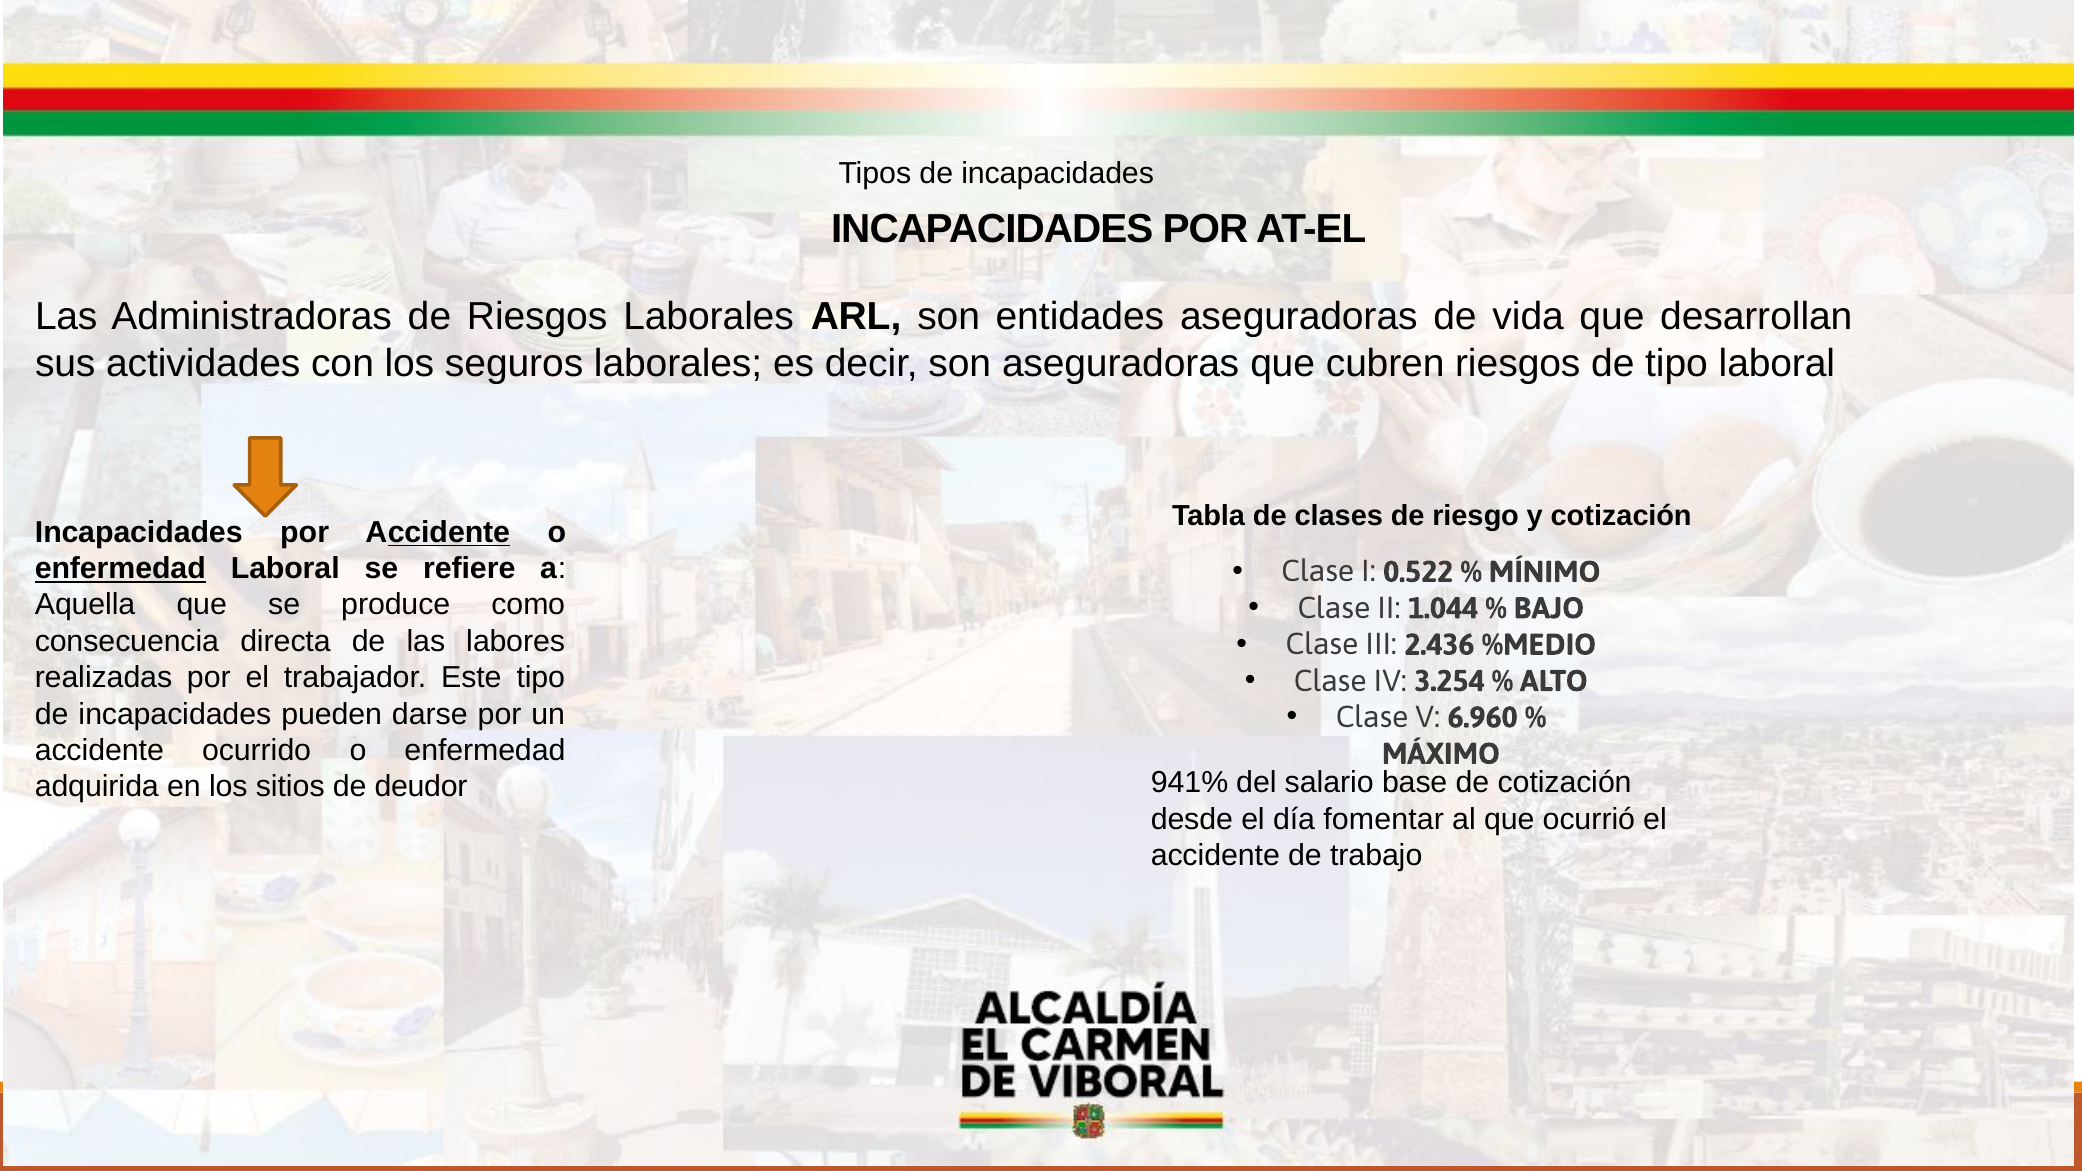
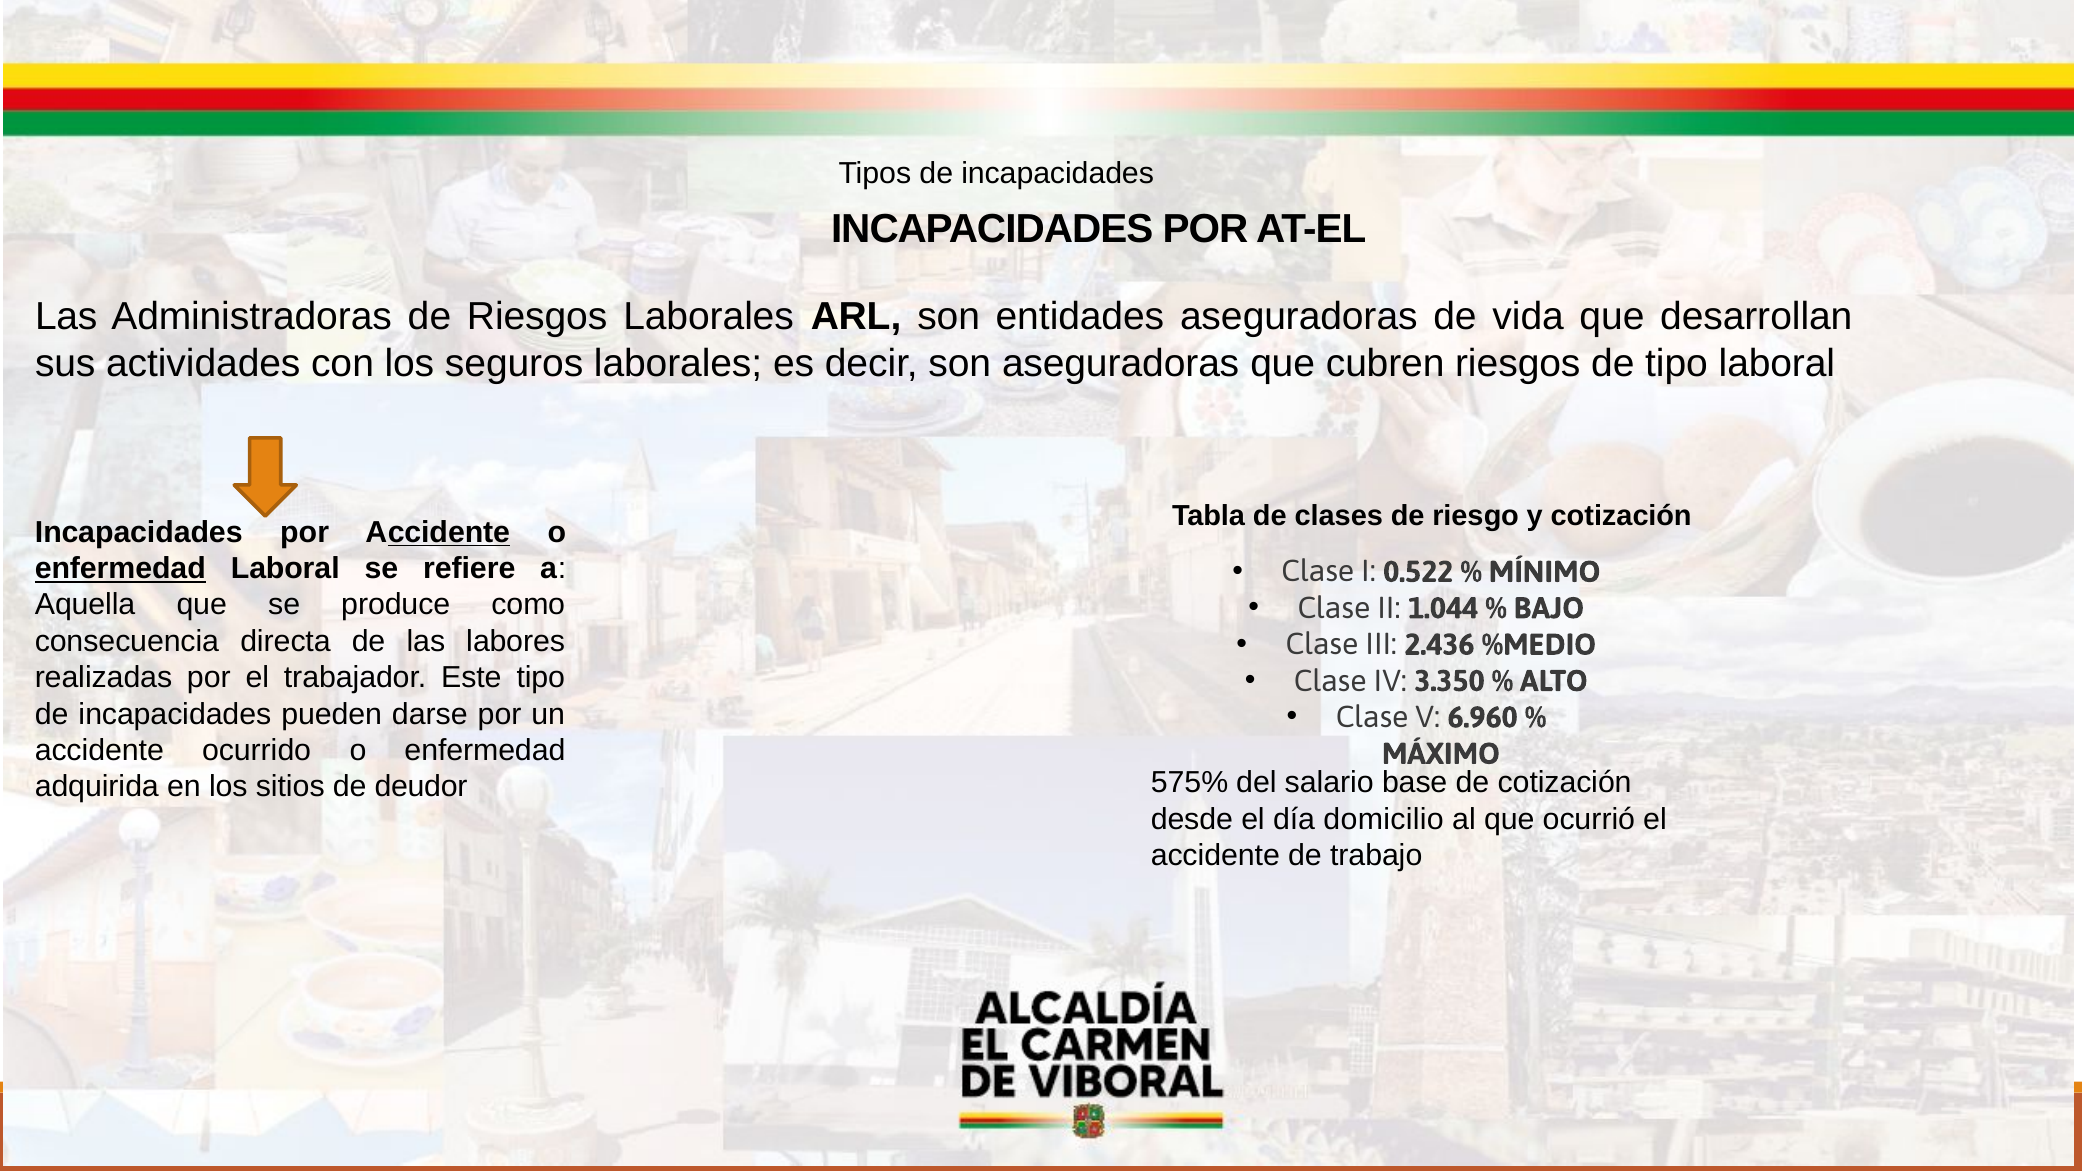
3.254: 3.254 -> 3.350
941%: 941% -> 575%
fomentar: fomentar -> domicilio
